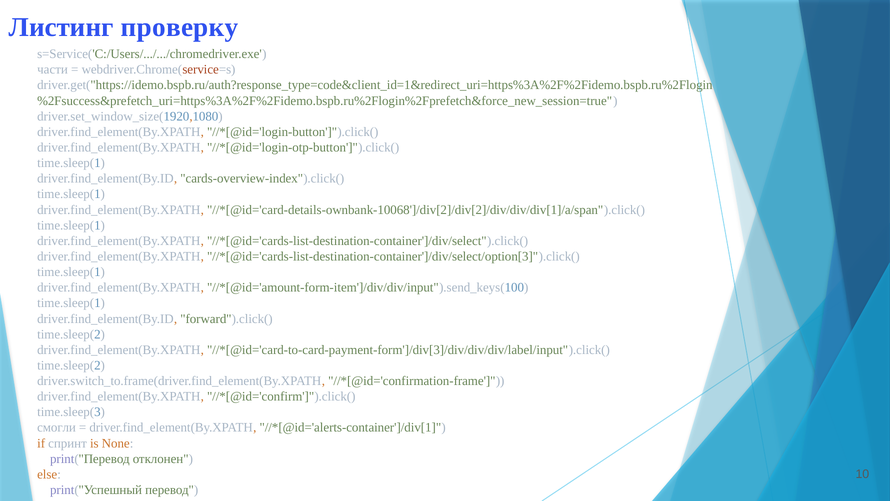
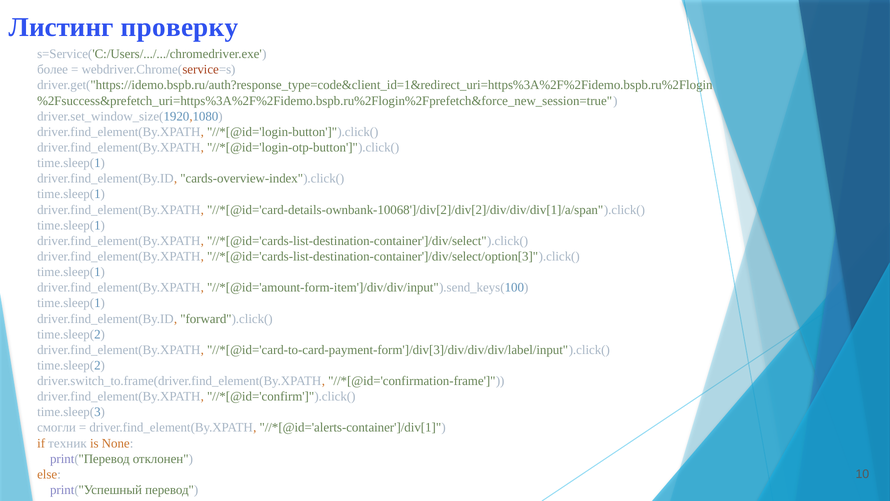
части: части -> более
спринт: спринт -> техник
